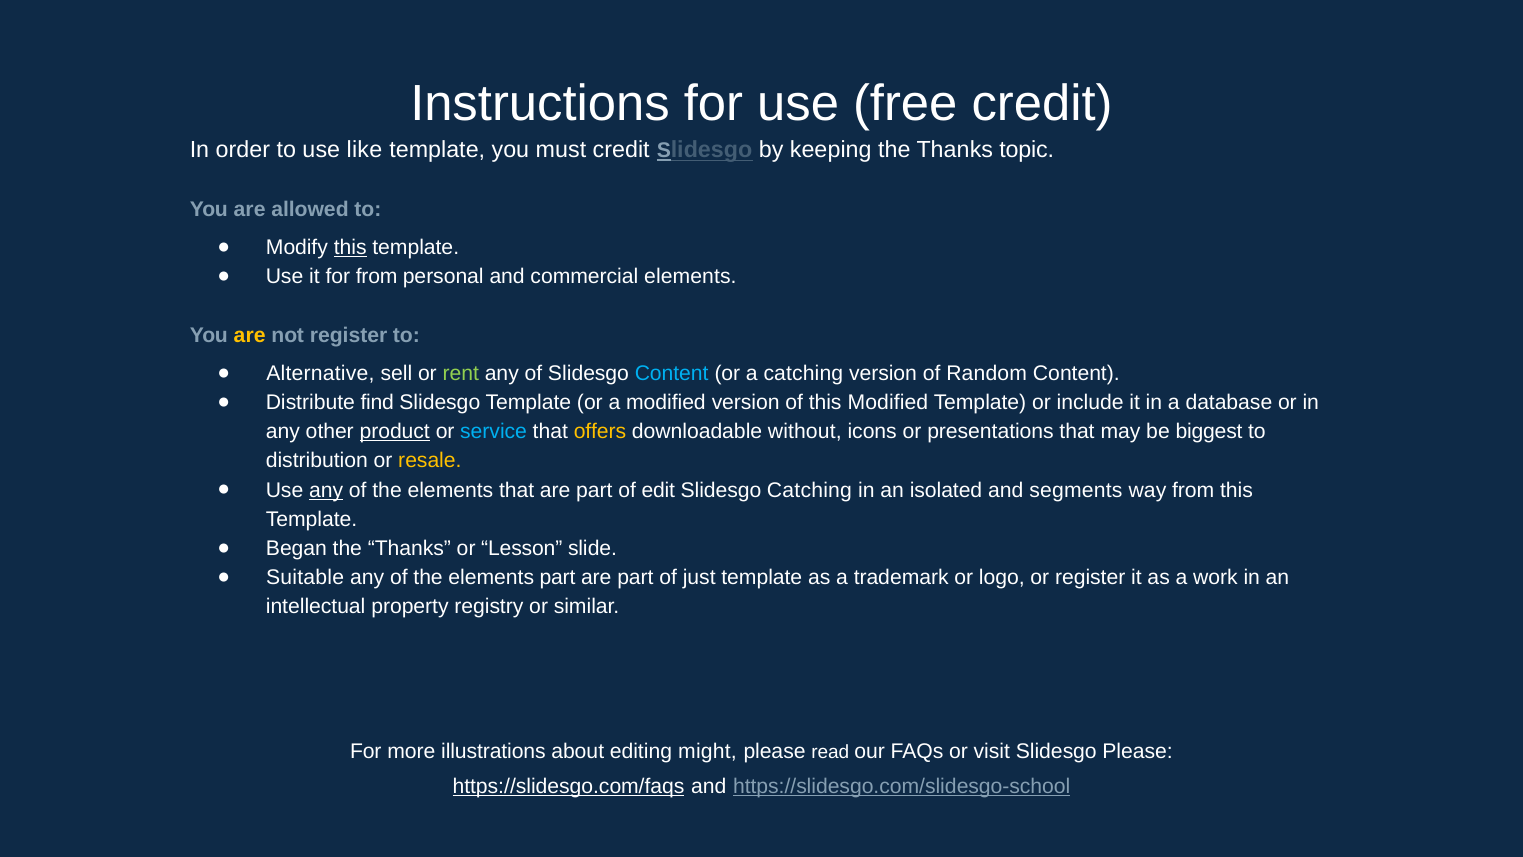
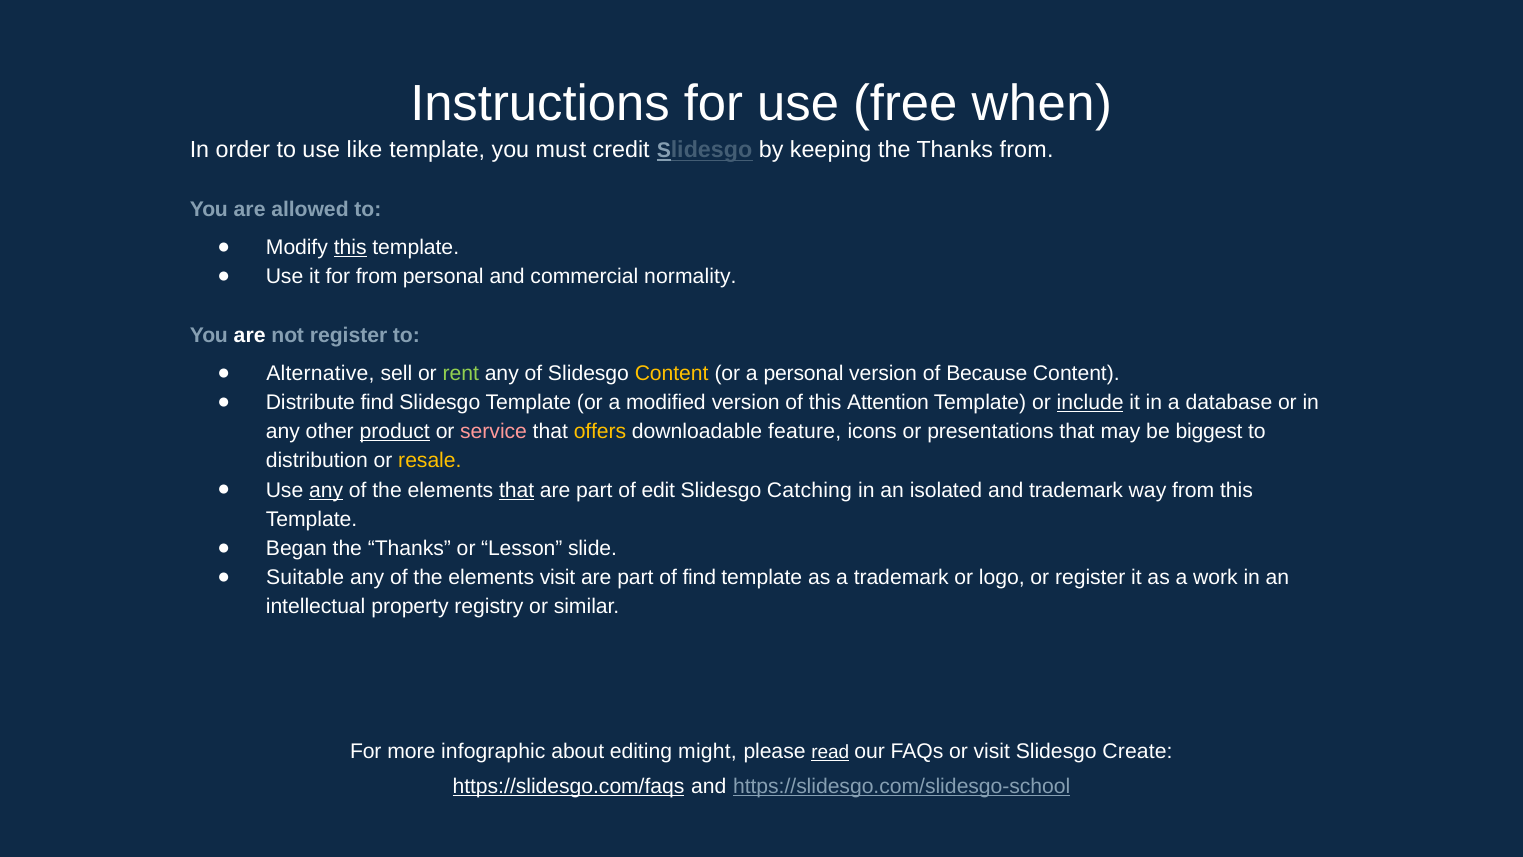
free credit: credit -> when
Thanks topic: topic -> from
commercial elements: elements -> normality
are at (250, 336) colour: yellow -> white
Content at (672, 373) colour: light blue -> yellow
a catching: catching -> personal
Random: Random -> Because
this Modified: Modified -> Attention
include underline: none -> present
service colour: light blue -> pink
without: without -> feature
that at (517, 490) underline: none -> present
and segments: segments -> trademark
elements part: part -> visit
of just: just -> find
illustrations: illustrations -> infographic
read underline: none -> present
Slidesgo Please: Please -> Create
